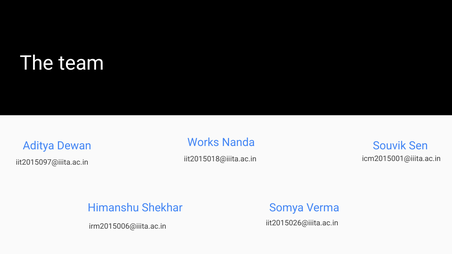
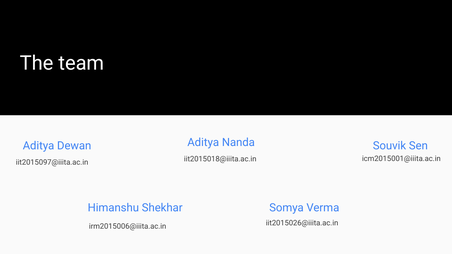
Dewan Works: Works -> Aditya
